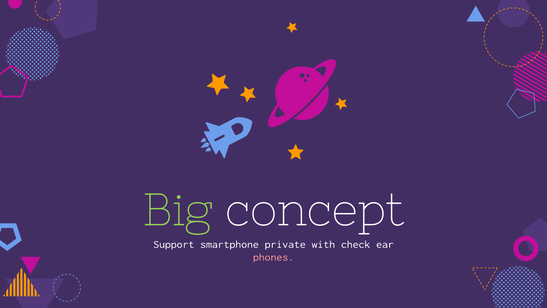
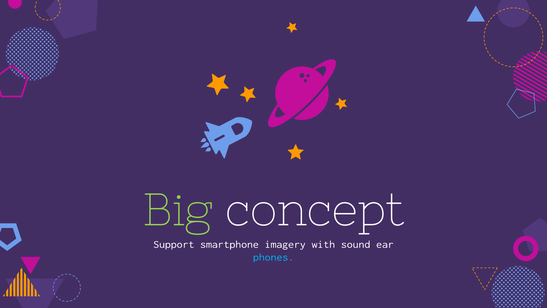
private: private -> imagery
check: check -> sound
phones colour: pink -> light blue
